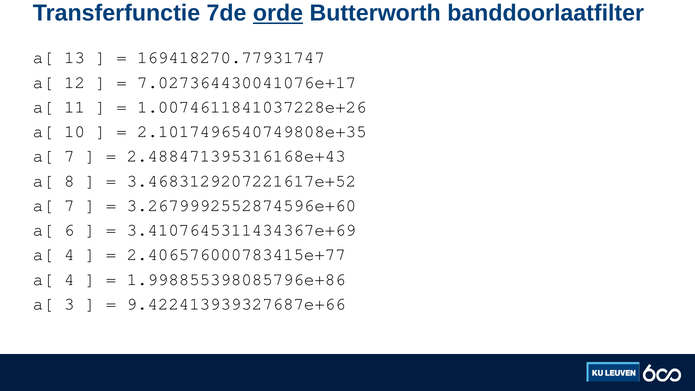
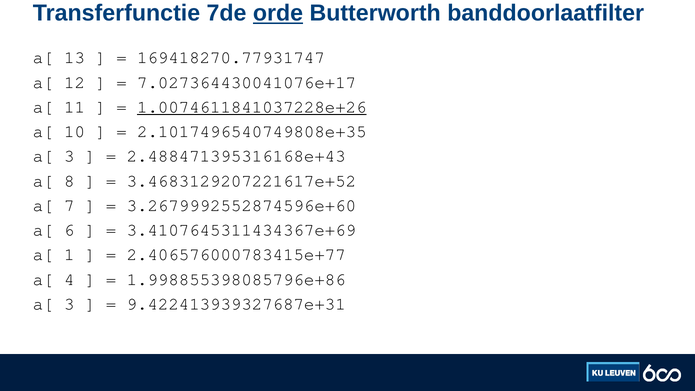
1.0074611841037228e+26 underline: none -> present
7 at (69, 156): 7 -> 3
4 at (69, 255): 4 -> 1
9.422413939327687e+66: 9.422413939327687e+66 -> 9.422413939327687e+31
